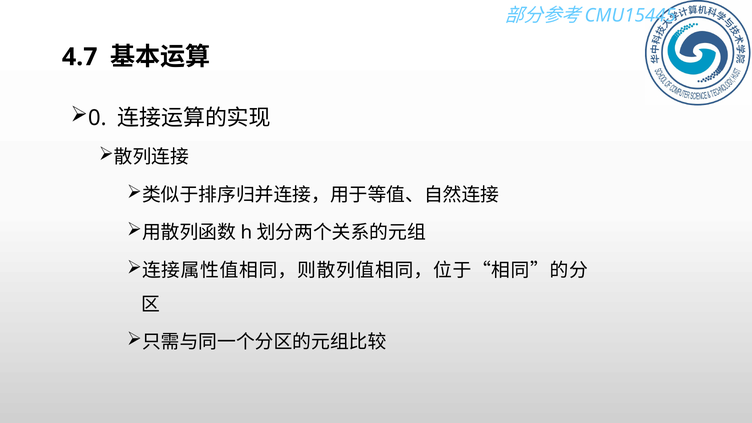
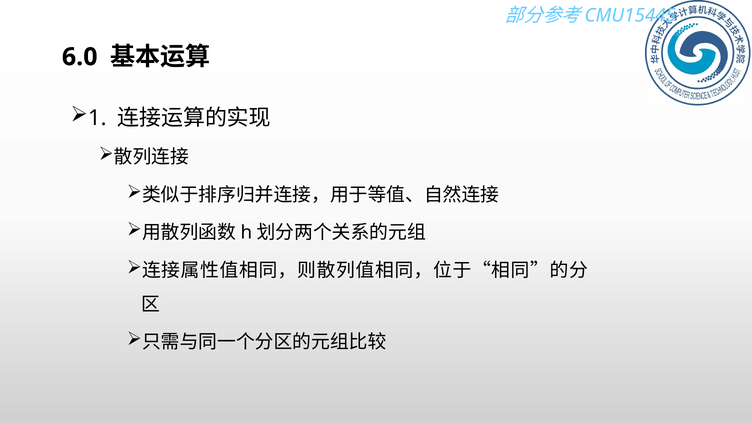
4.7: 4.7 -> 6.0
0: 0 -> 1
